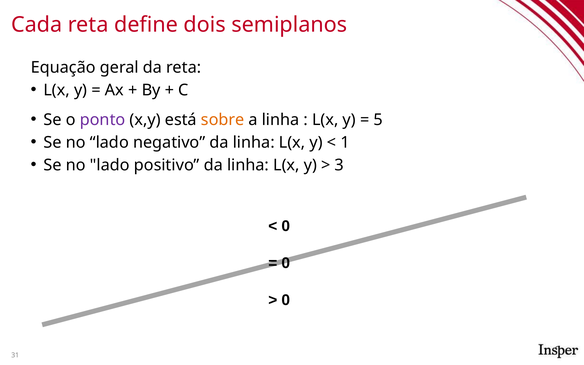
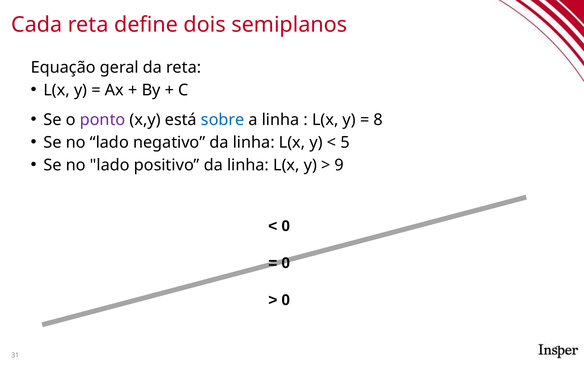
sobre colour: orange -> blue
5: 5 -> 8
1: 1 -> 5
3: 3 -> 9
